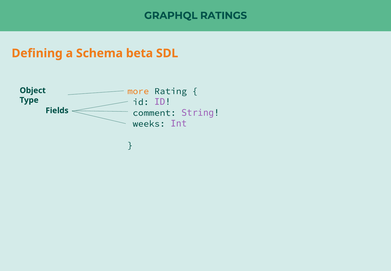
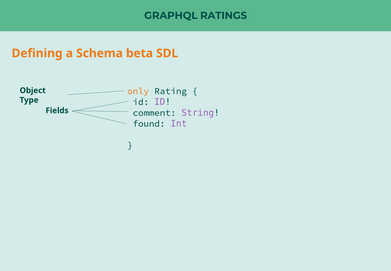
more: more -> only
weeks: weeks -> found
